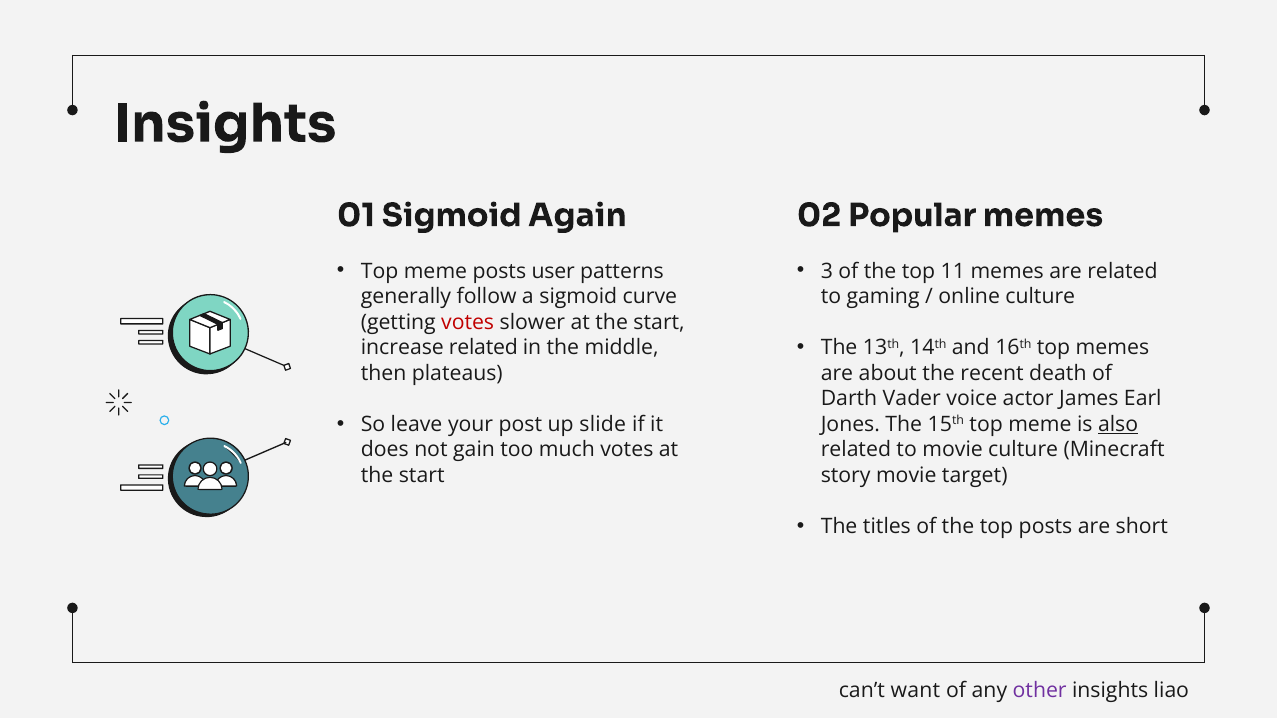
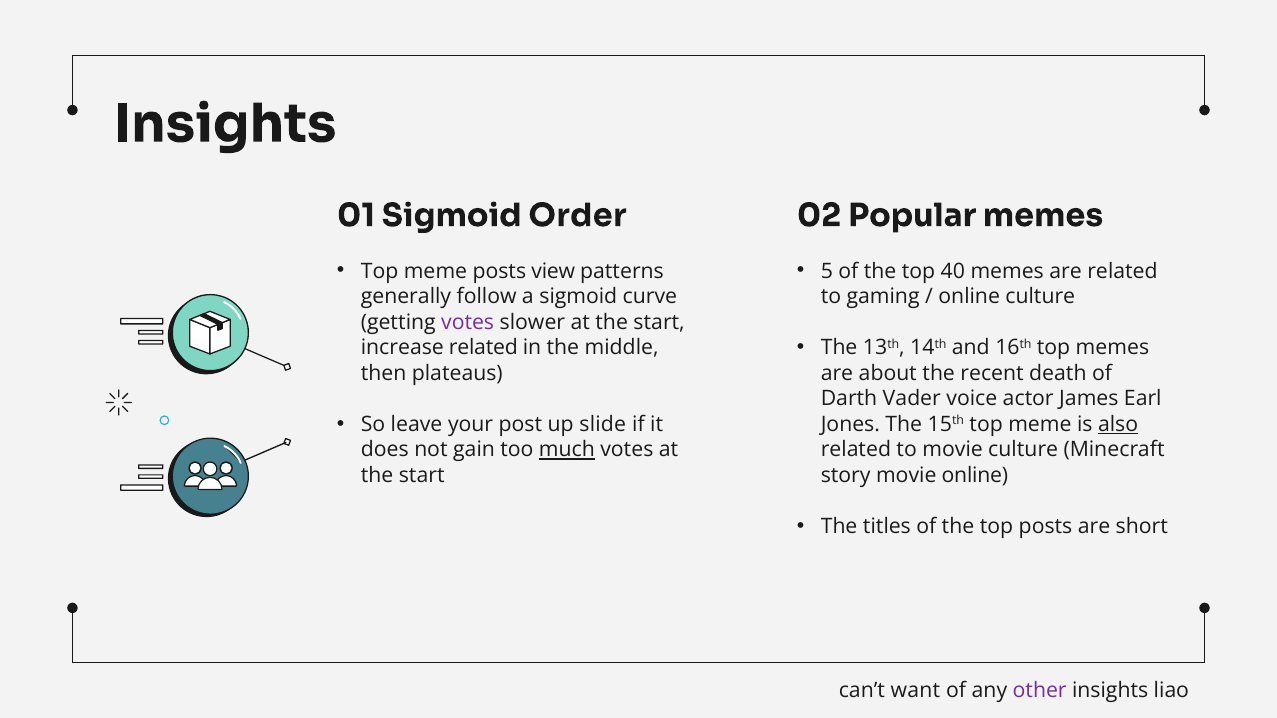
Again: Again -> Order
user: user -> view
3: 3 -> 5
11: 11 -> 40
votes at (468, 322) colour: red -> purple
much underline: none -> present
movie target: target -> online
